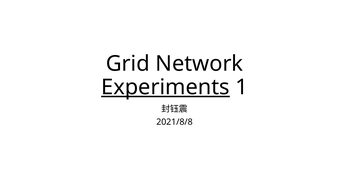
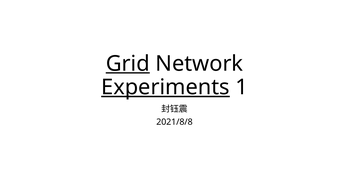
Grid underline: none -> present
